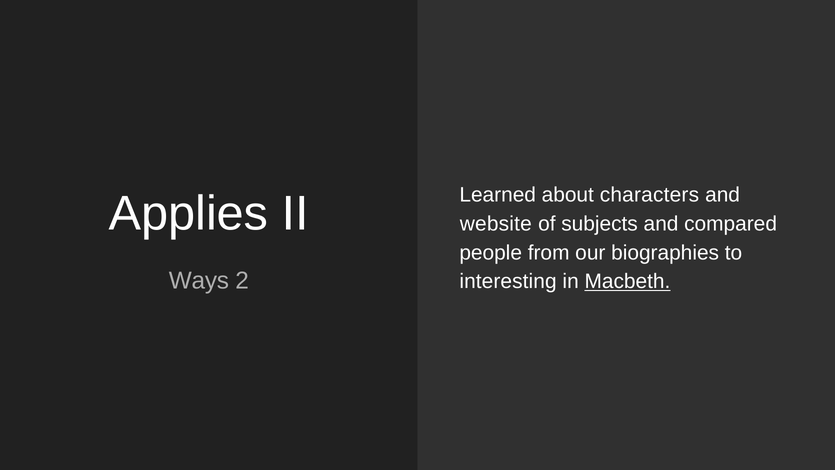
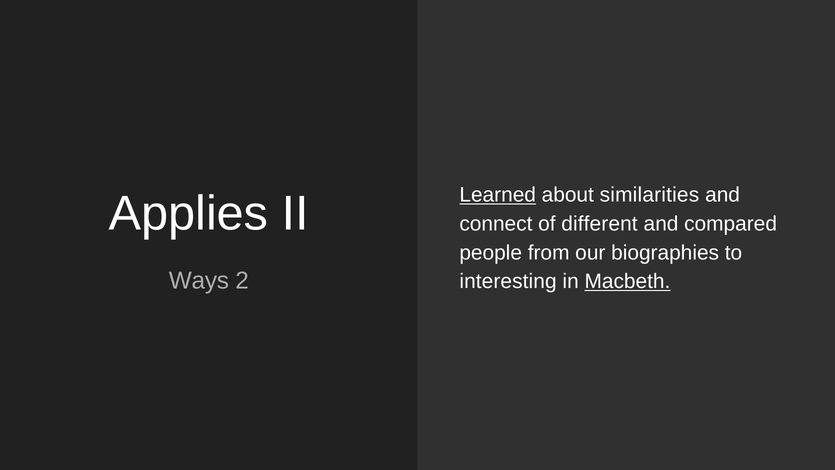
Learned underline: none -> present
characters: characters -> similarities
website: website -> connect
subjects: subjects -> different
